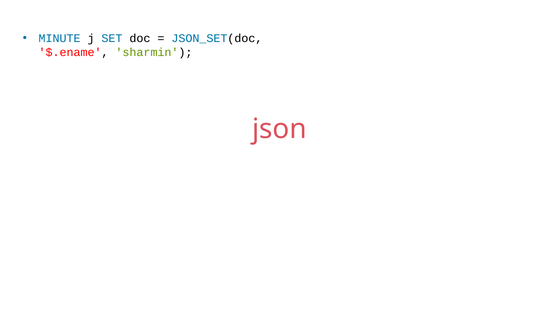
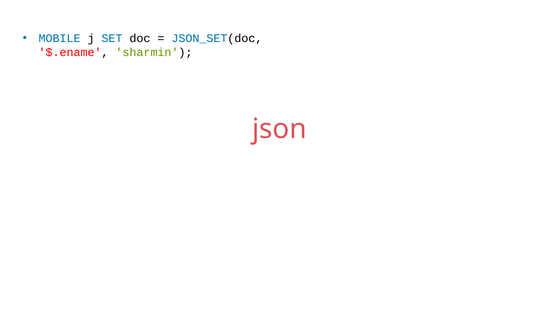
MINUTE: MINUTE -> MOBILE
